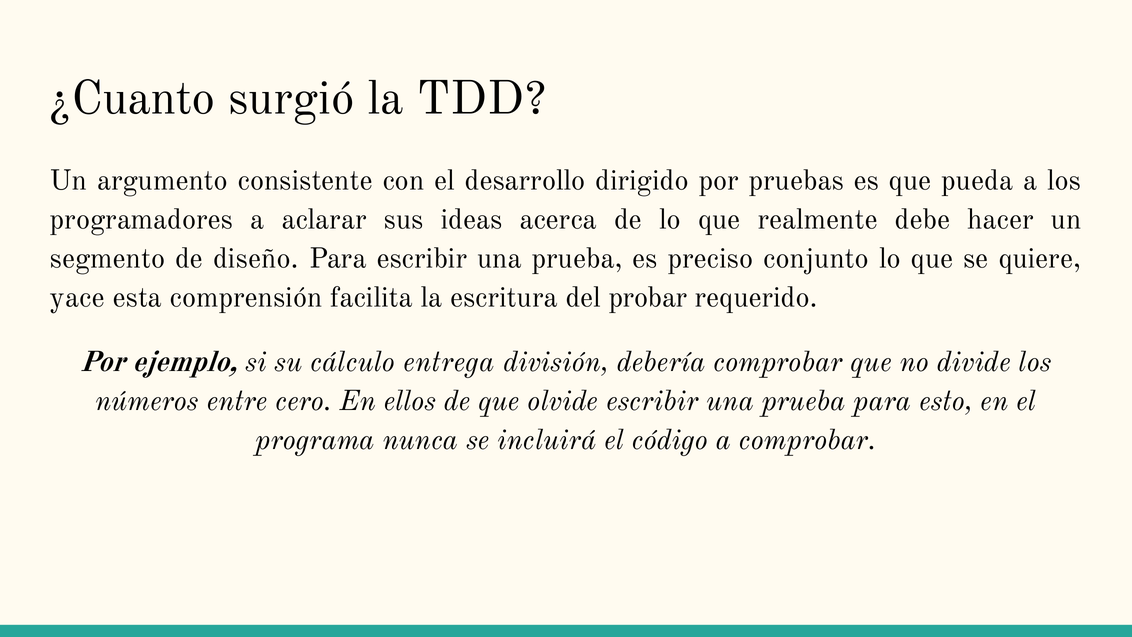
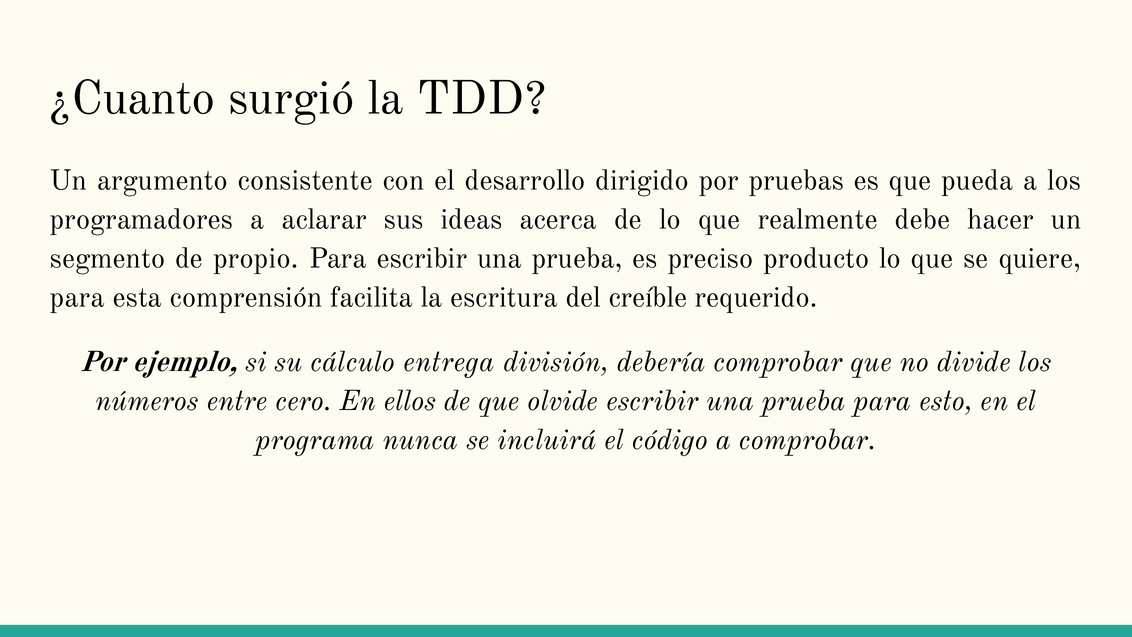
diseño: diseño -> propio
conjunto: conjunto -> producto
yace at (77, 298): yace -> para
probar: probar -> creíble
